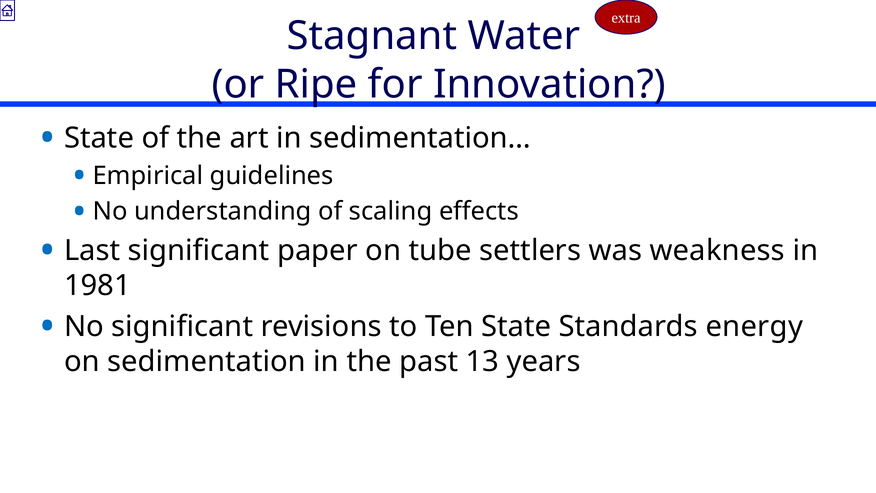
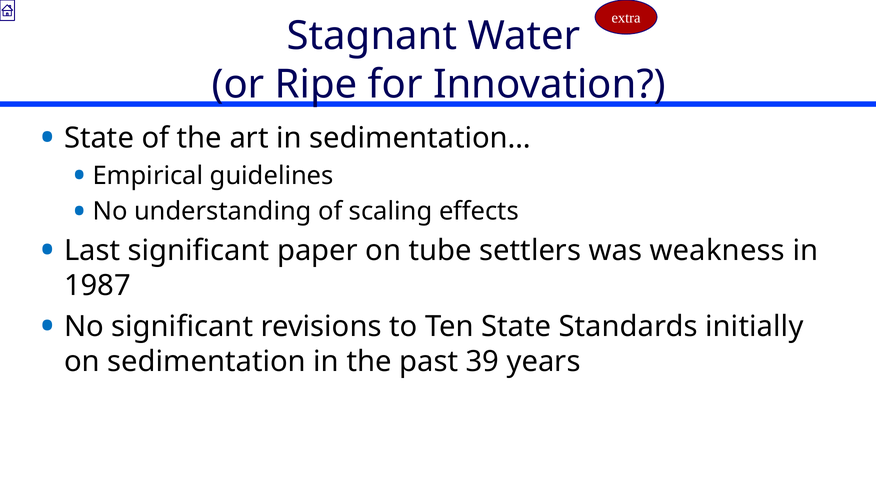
1981: 1981 -> 1987
energy: energy -> initially
13: 13 -> 39
